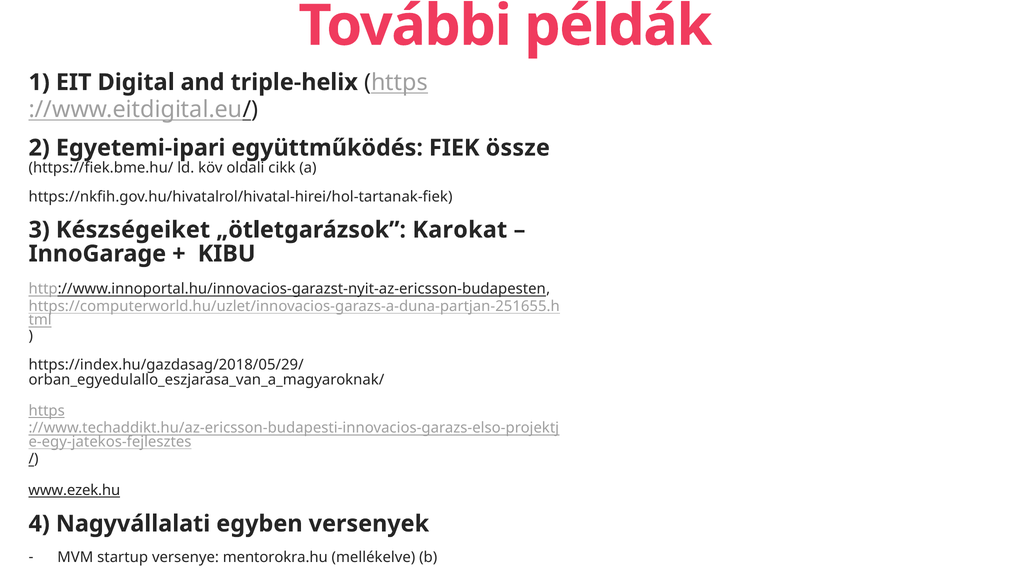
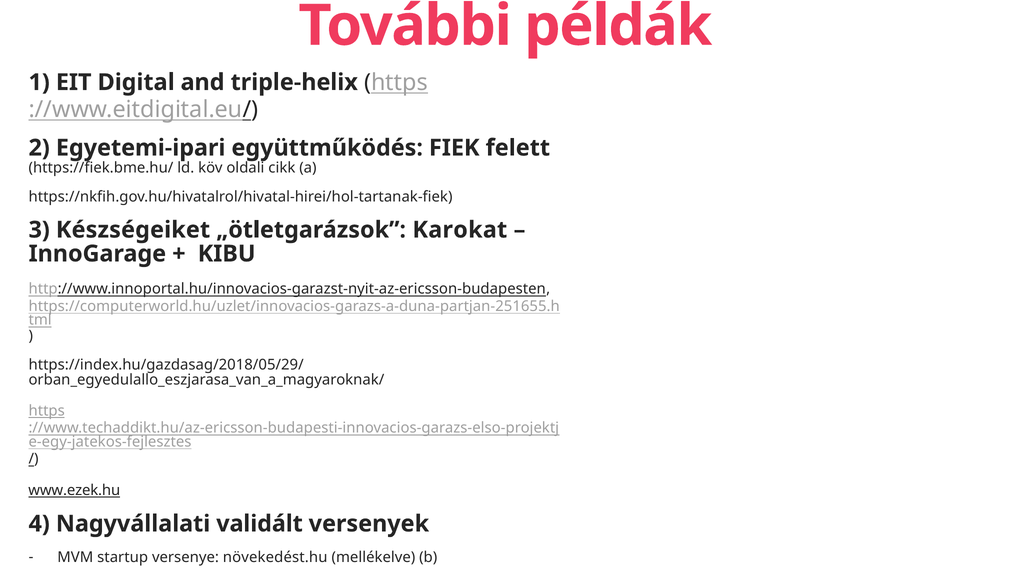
össze: össze -> felett
egyben: egyben -> validált
mentorokra.hu: mentorokra.hu -> növekedést.hu
